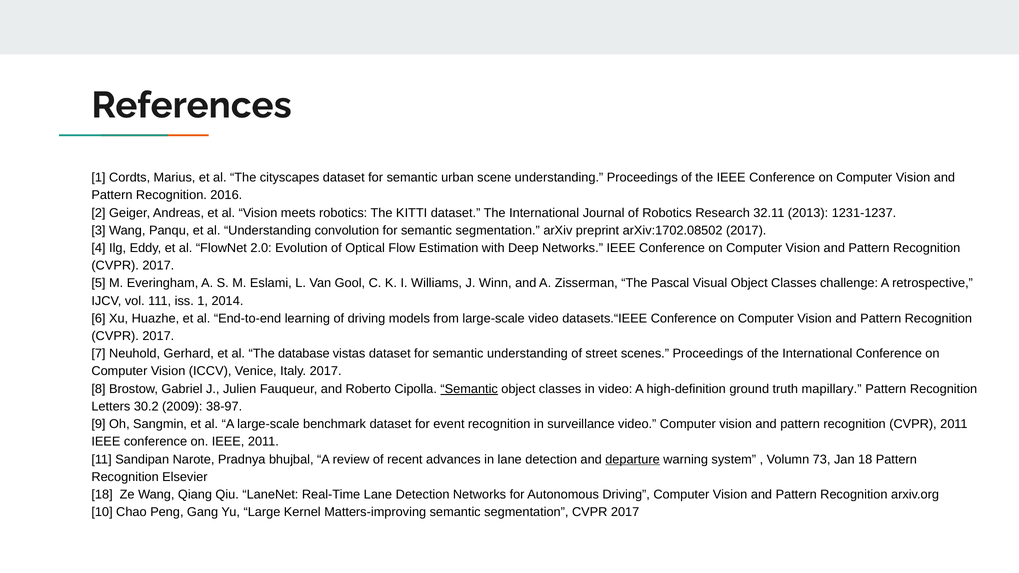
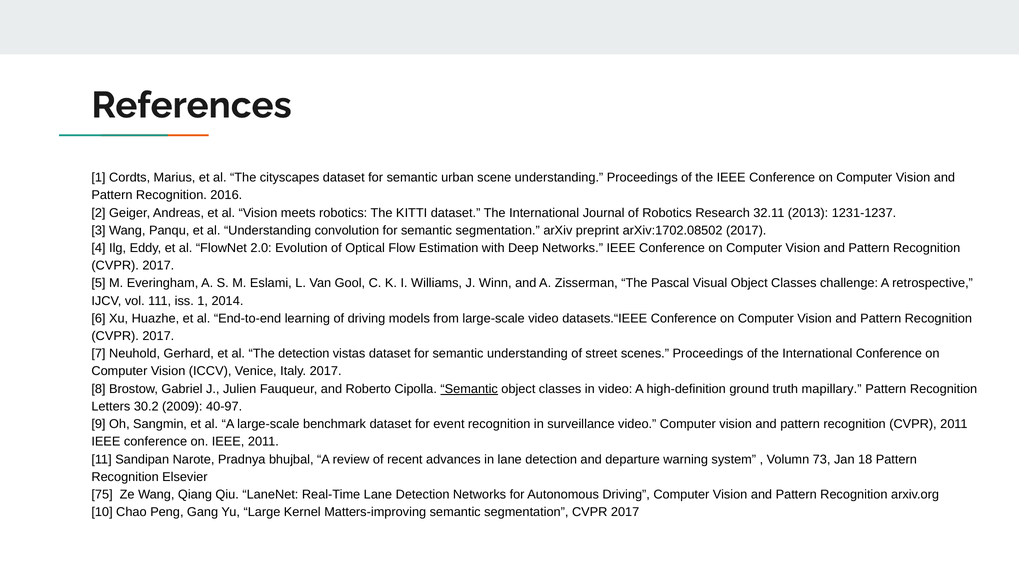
The database: database -> detection
38-97: 38-97 -> 40-97
departure underline: present -> none
18 at (102, 495): 18 -> 75
